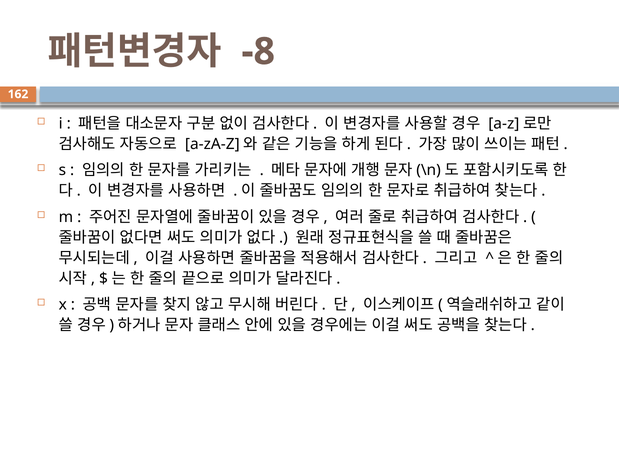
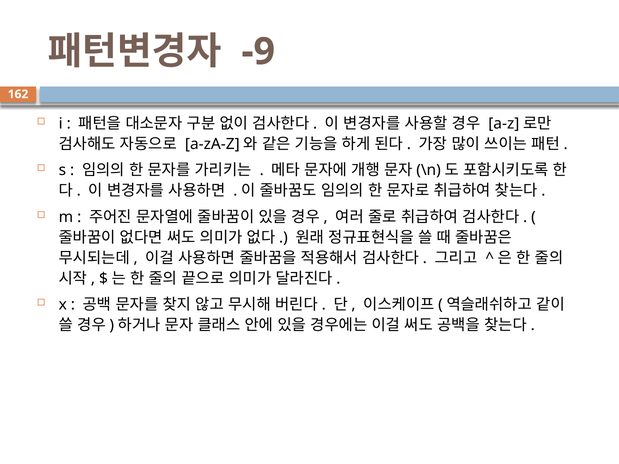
-8: -8 -> -9
